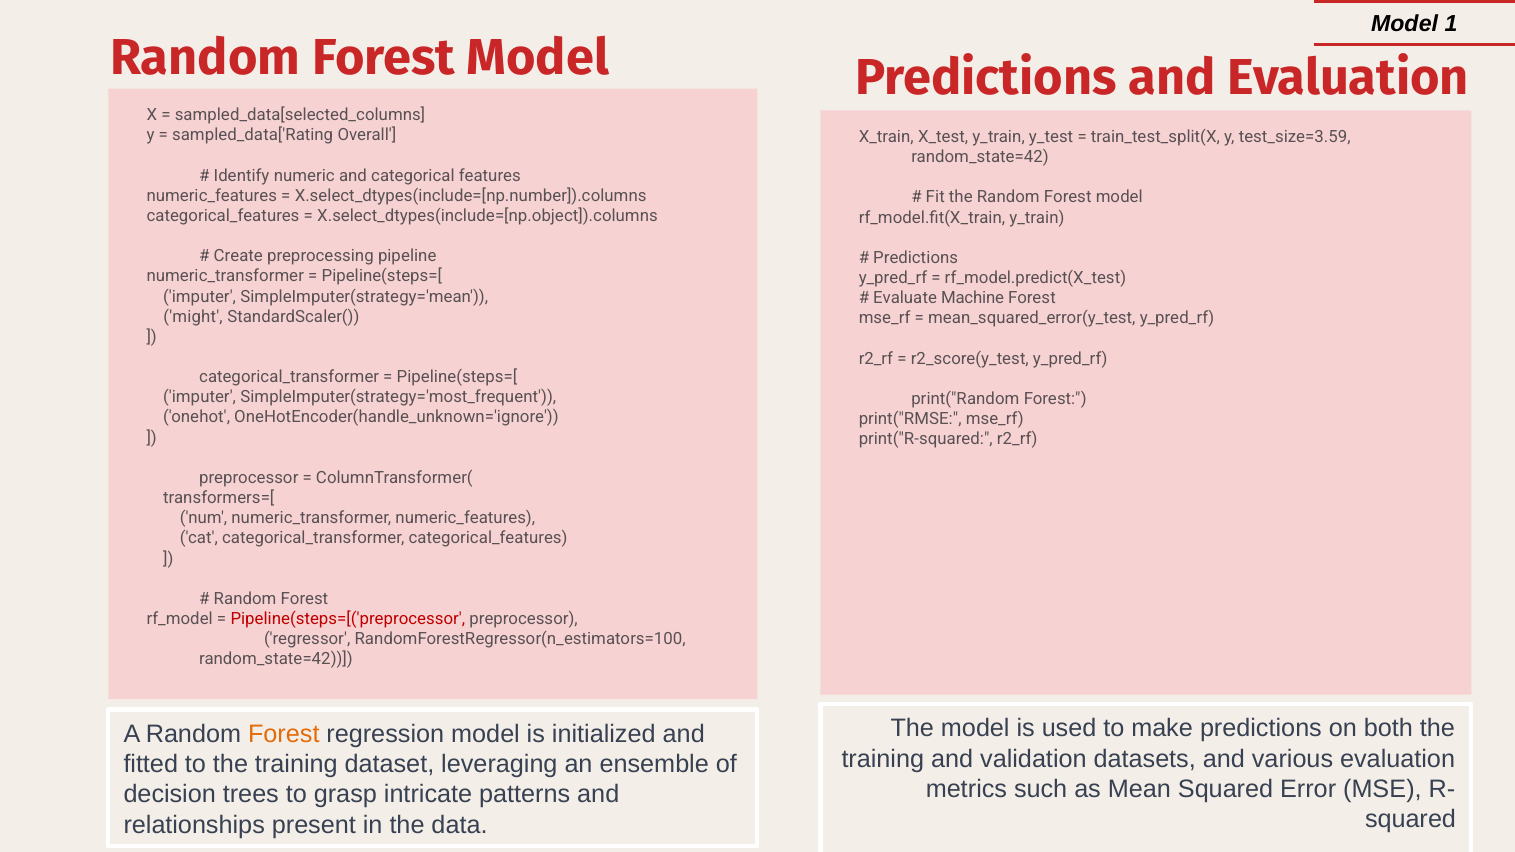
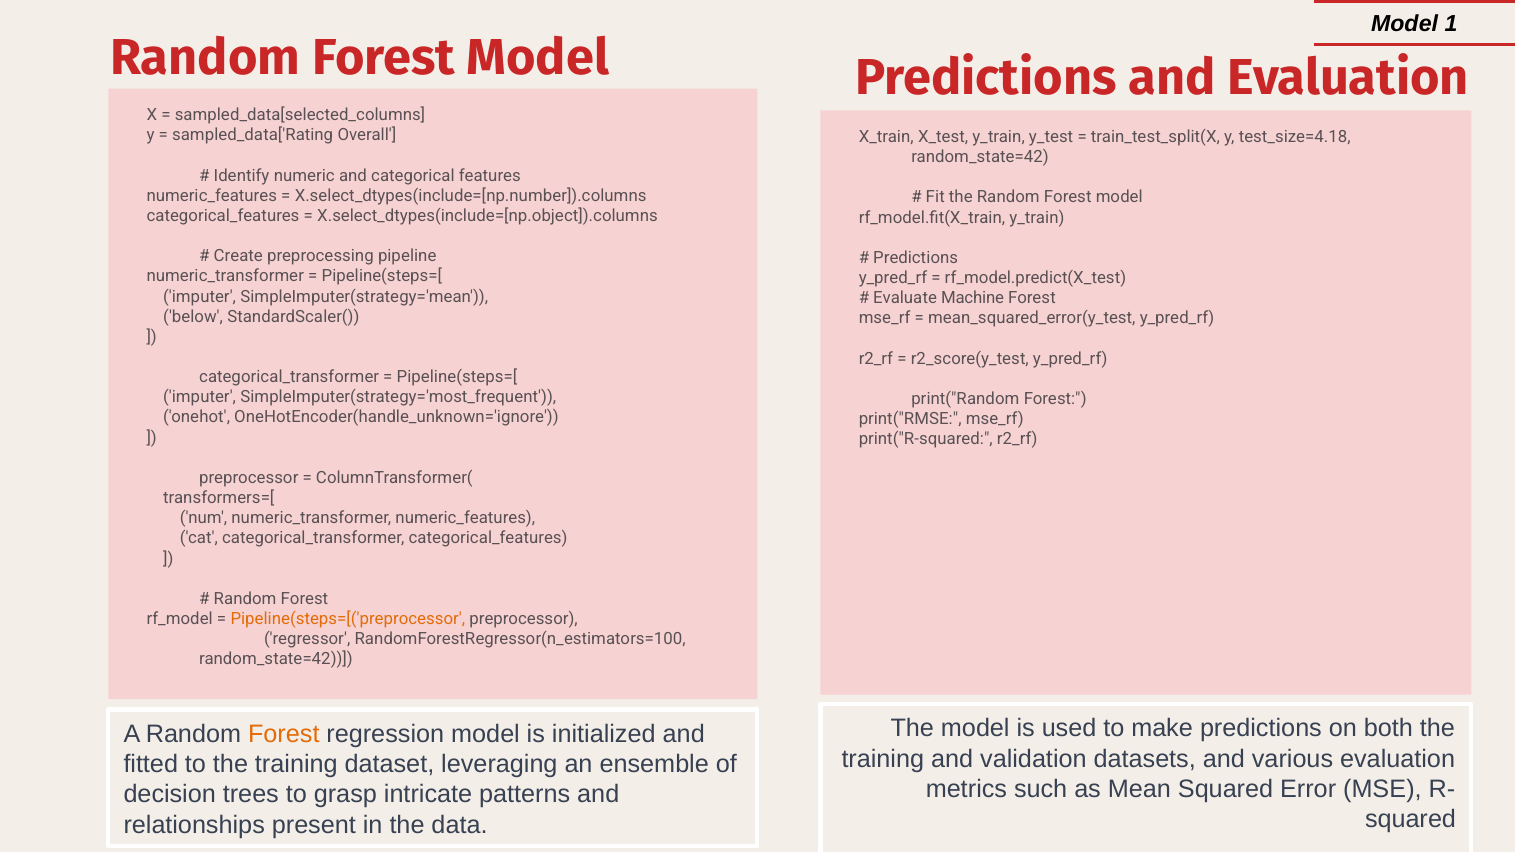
test_size=3.59: test_size=3.59 -> test_size=4.18
might: might -> below
Pipeline(steps=[('preprocessor colour: red -> orange
